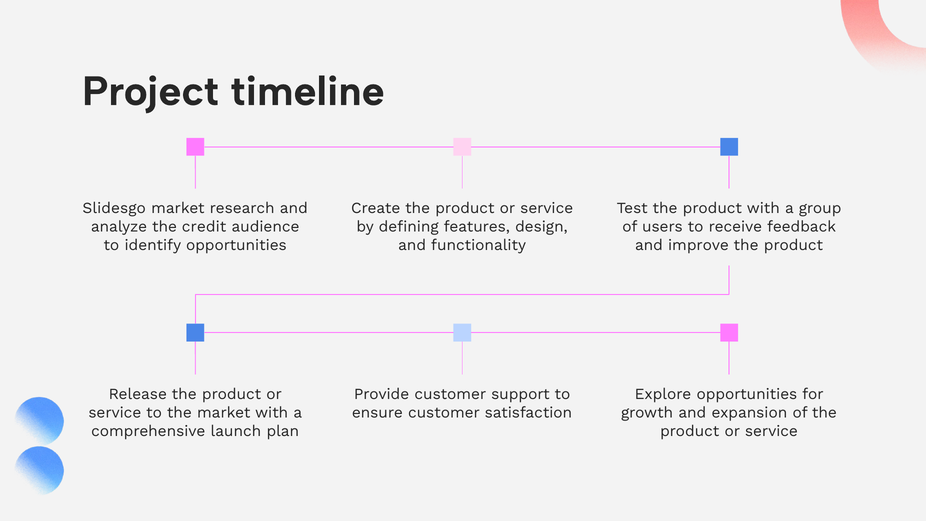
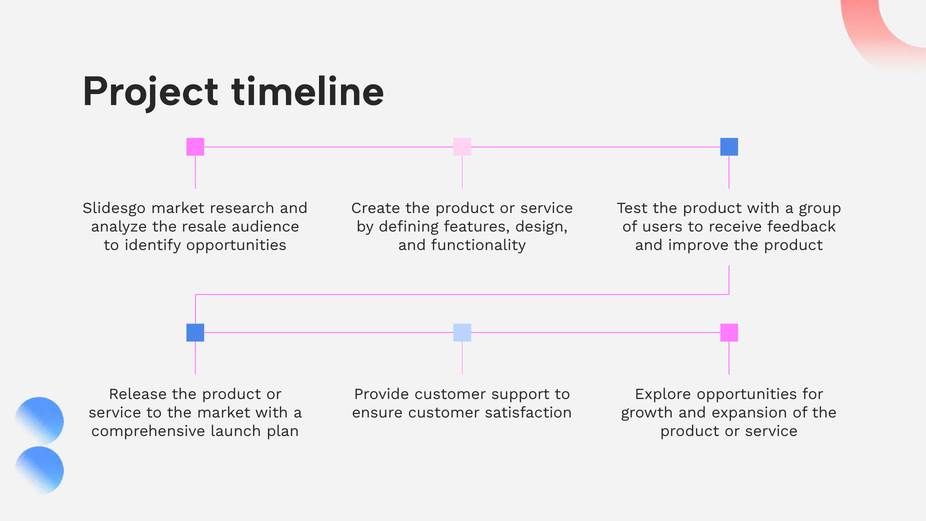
credit: credit -> resale
